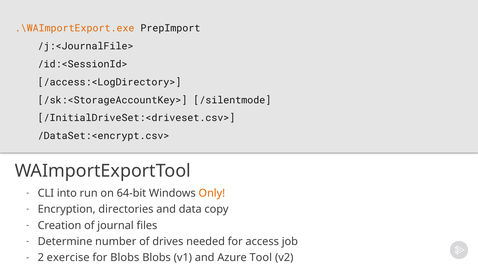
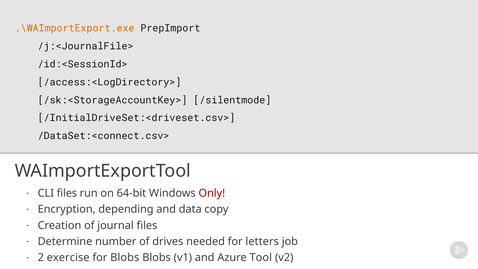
/DataSet:<encrypt.csv>: /DataSet:<encrypt.csv> -> /DataSet:<connect.csv>
CLI into: into -> files
Only colour: orange -> red
directories: directories -> depending
access: access -> letters
